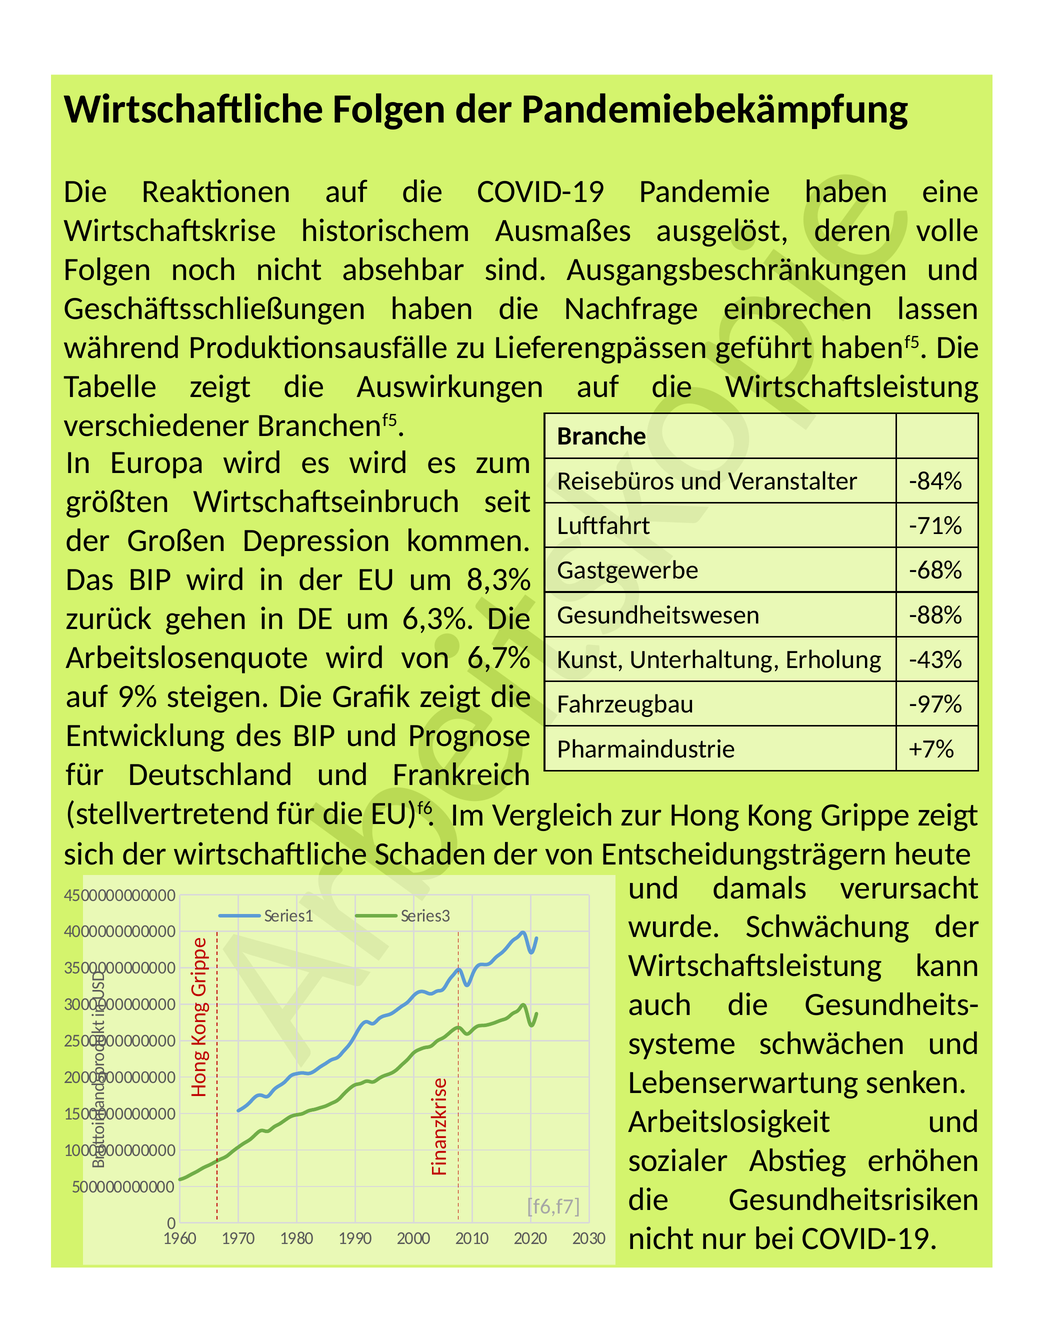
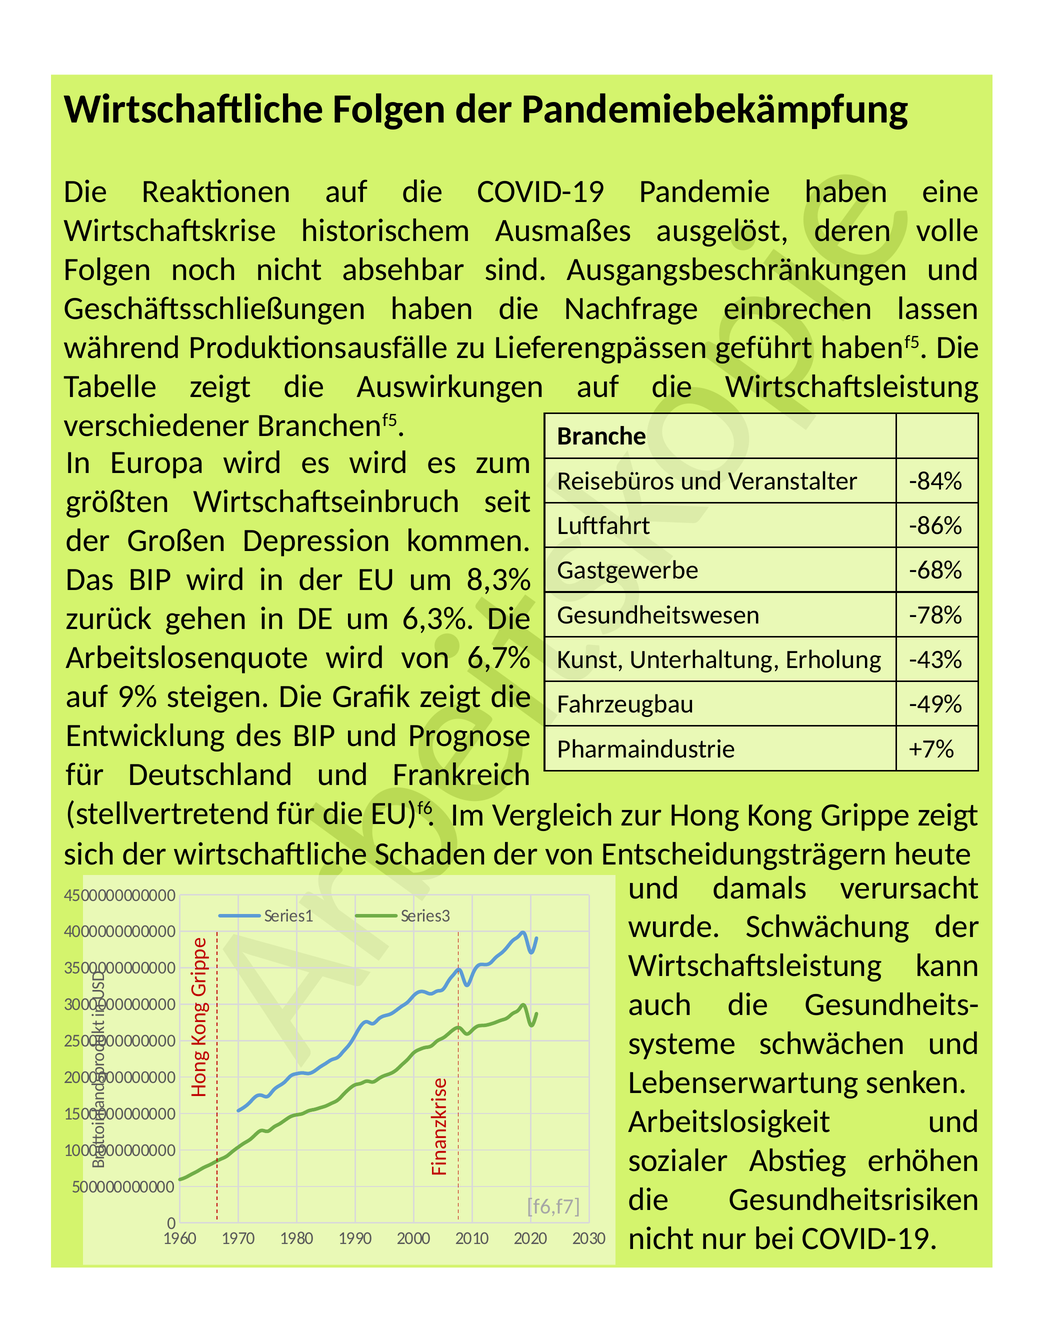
-71%: -71% -> -86%
-88%: -88% -> -78%
-97%: -97% -> -49%
